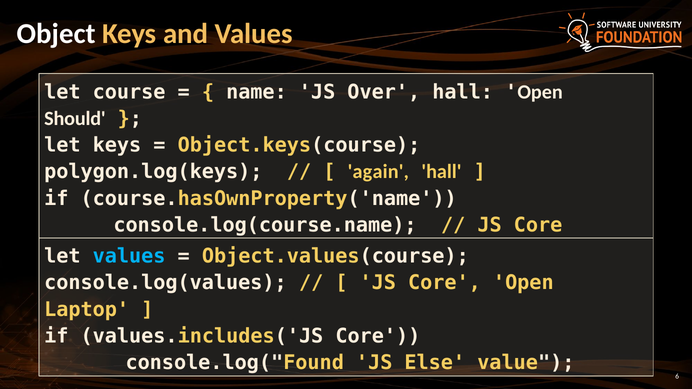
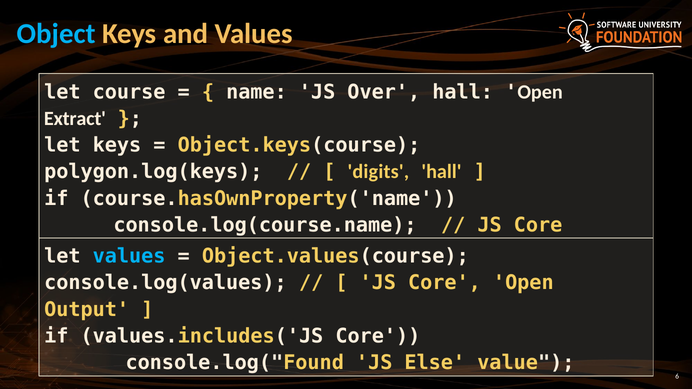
Object colour: white -> light blue
Should: Should -> Extract
again: again -> digits
Laptop: Laptop -> Output
